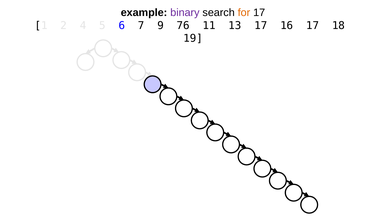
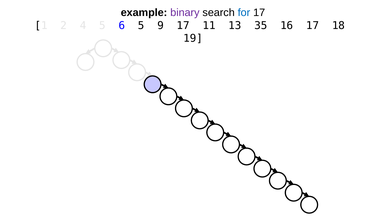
for colour: orange -> blue
6 7: 7 -> 5
9 76: 76 -> 17
13 17: 17 -> 35
